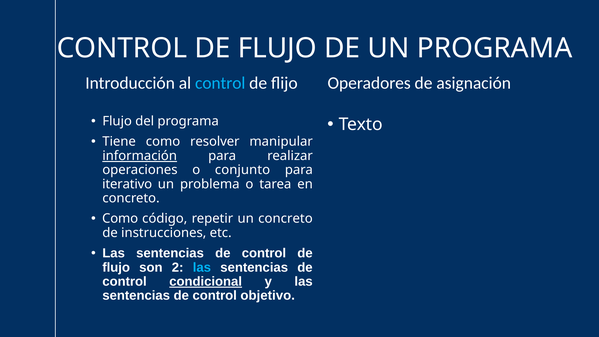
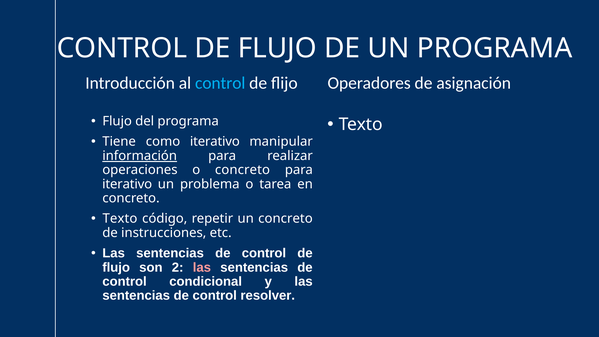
como resolver: resolver -> iterativo
o conjunto: conjunto -> concreto
Como at (120, 219): Como -> Texto
las at (202, 267) colour: light blue -> pink
condicional underline: present -> none
objetivo: objetivo -> resolver
